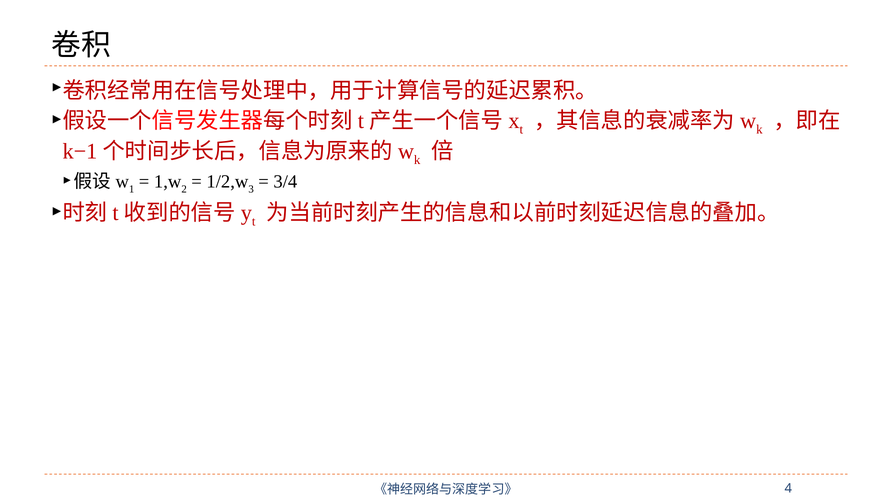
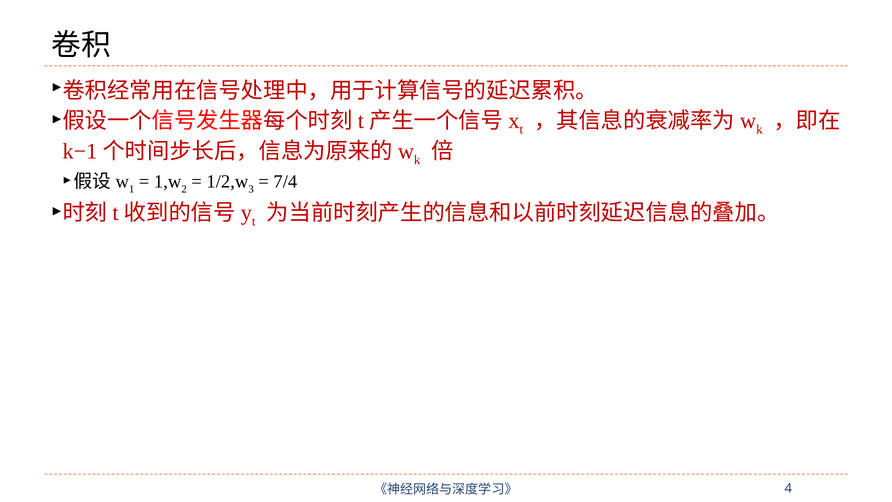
3/4: 3/4 -> 7/4
